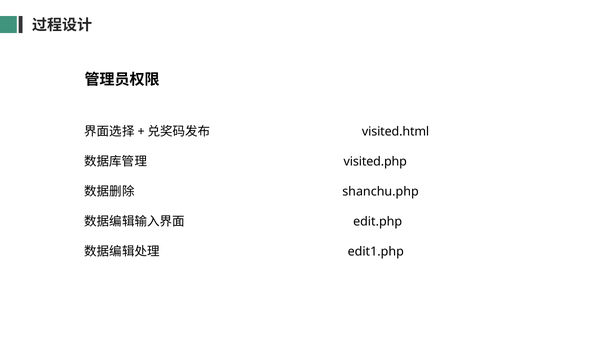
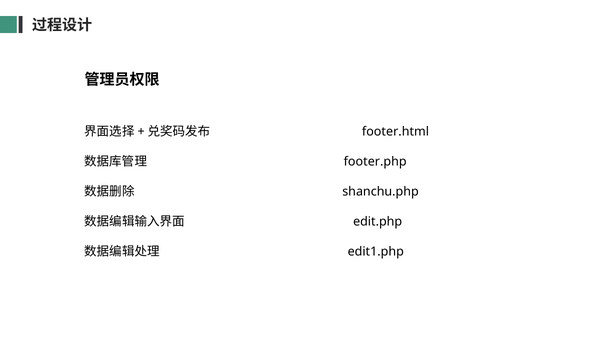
visited.html: visited.html -> footer.html
visited.php: visited.php -> footer.php
